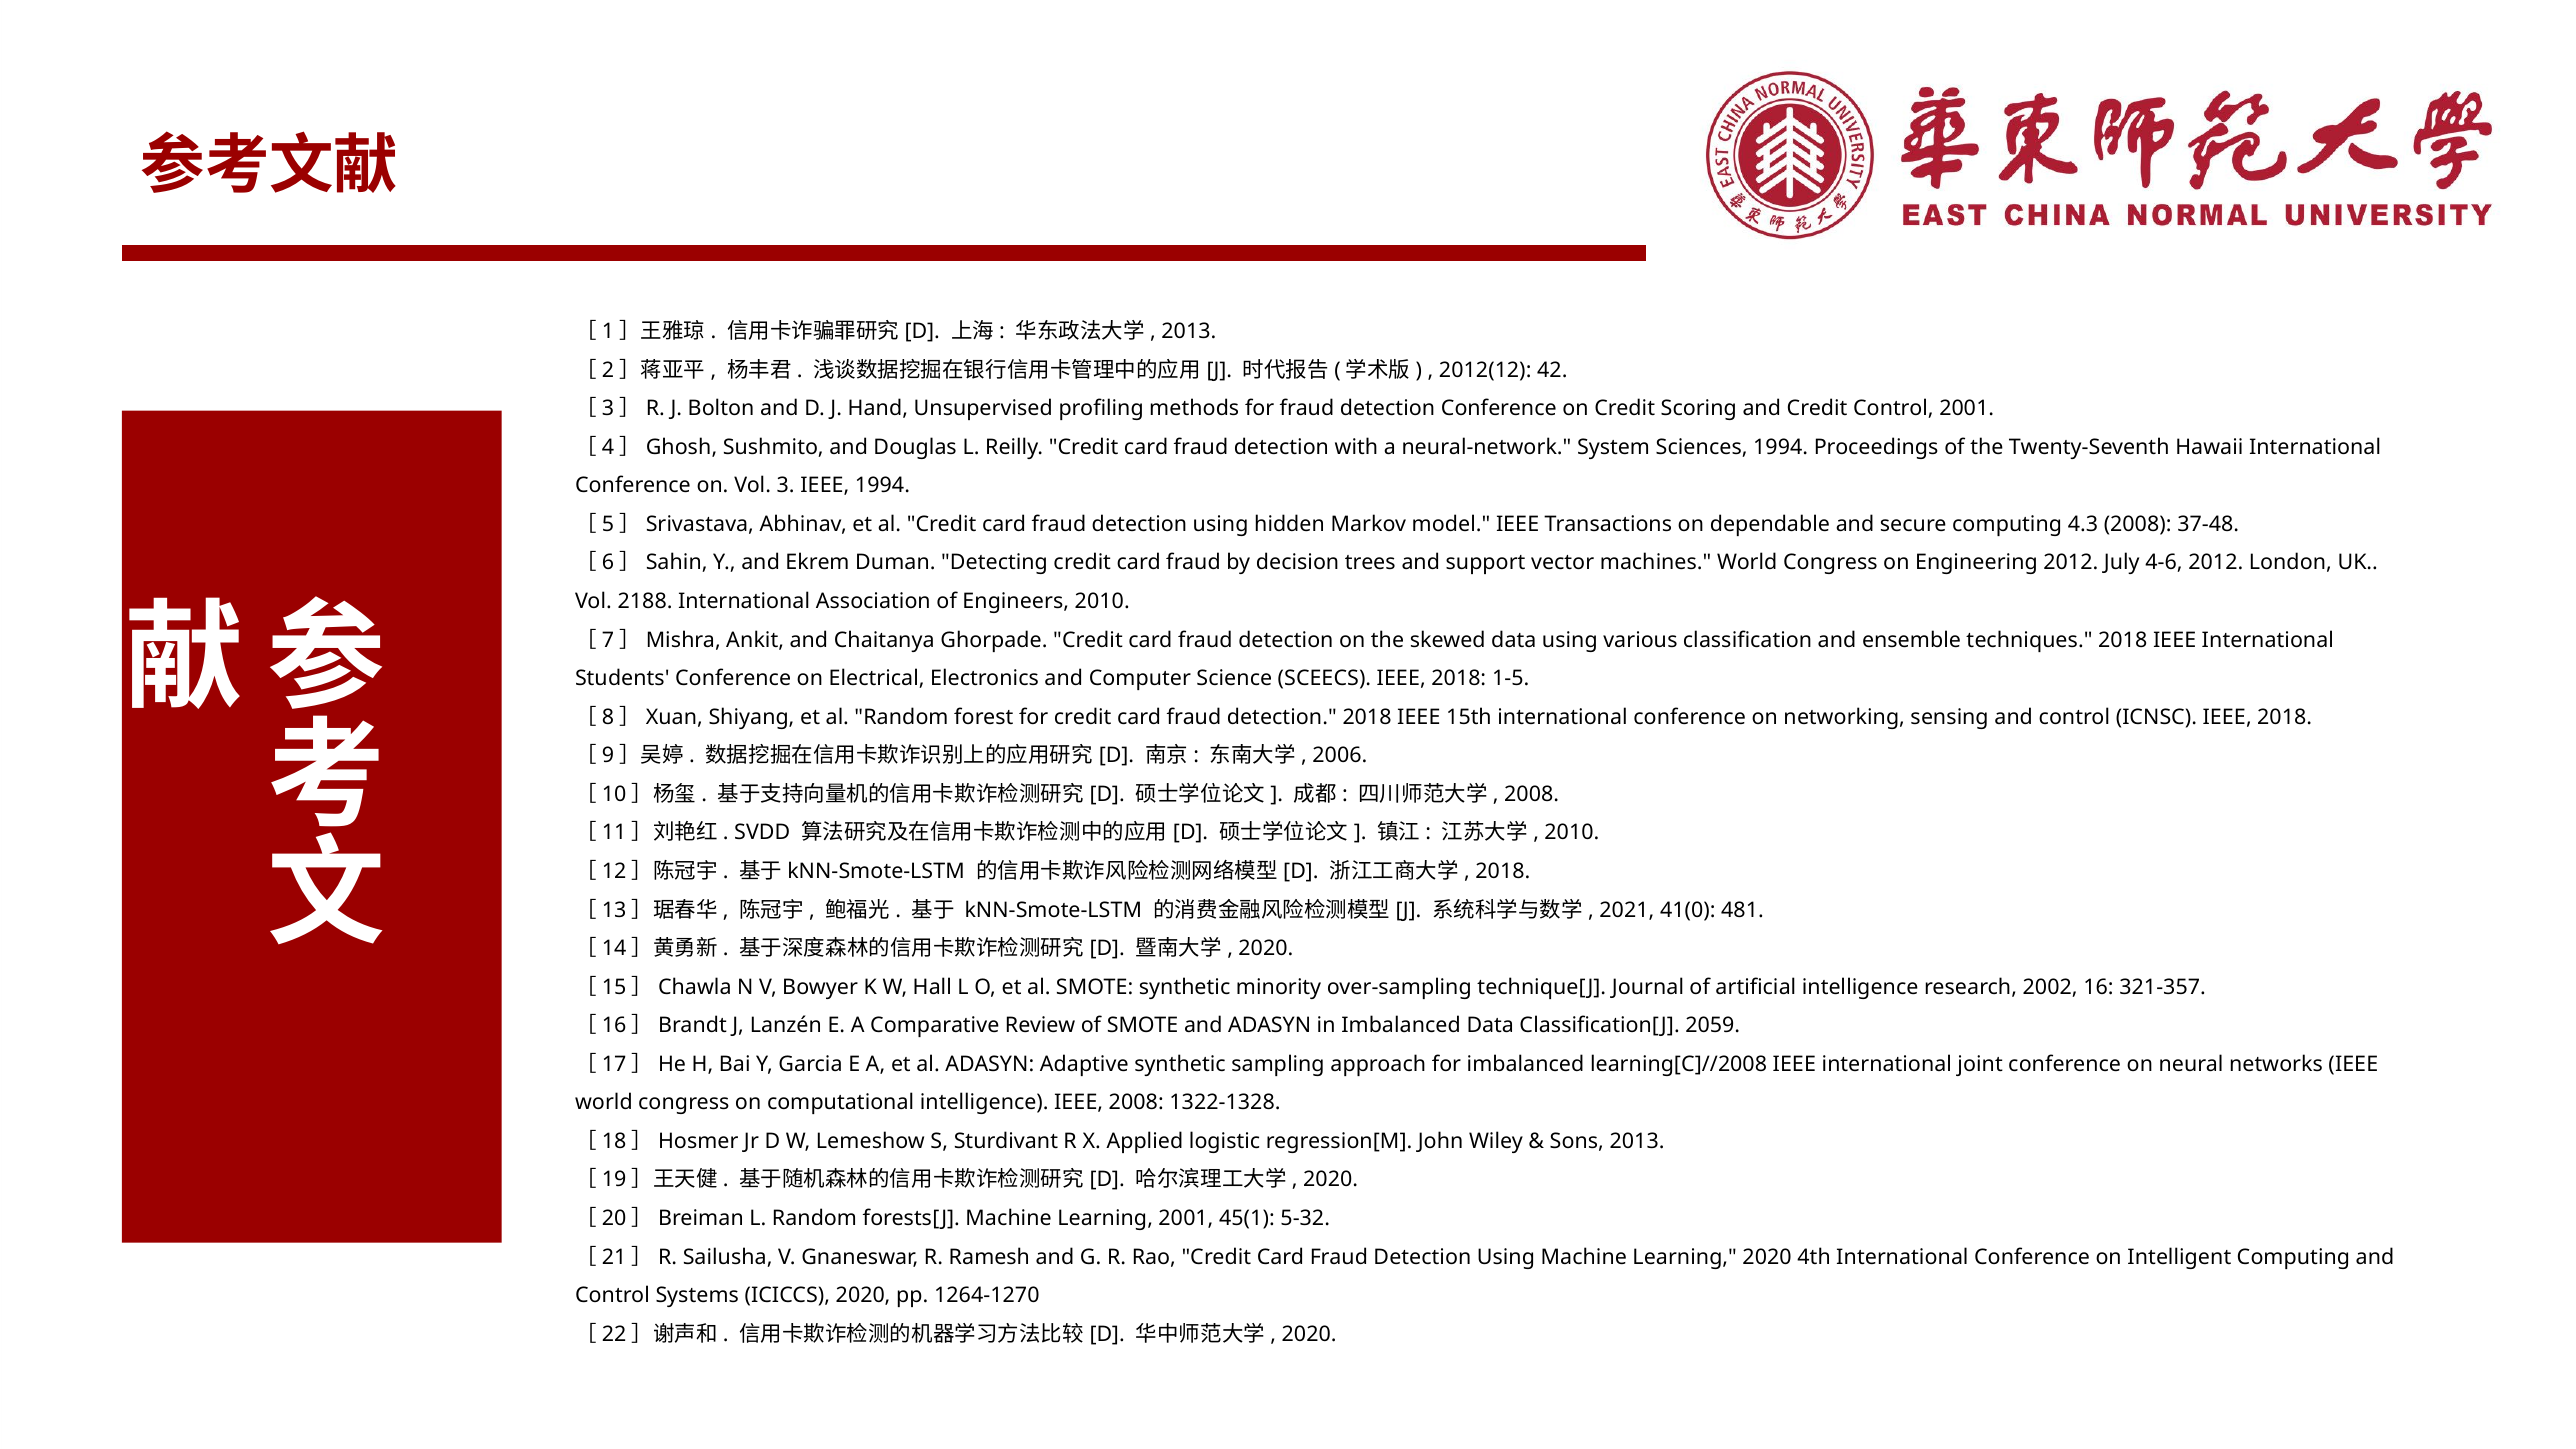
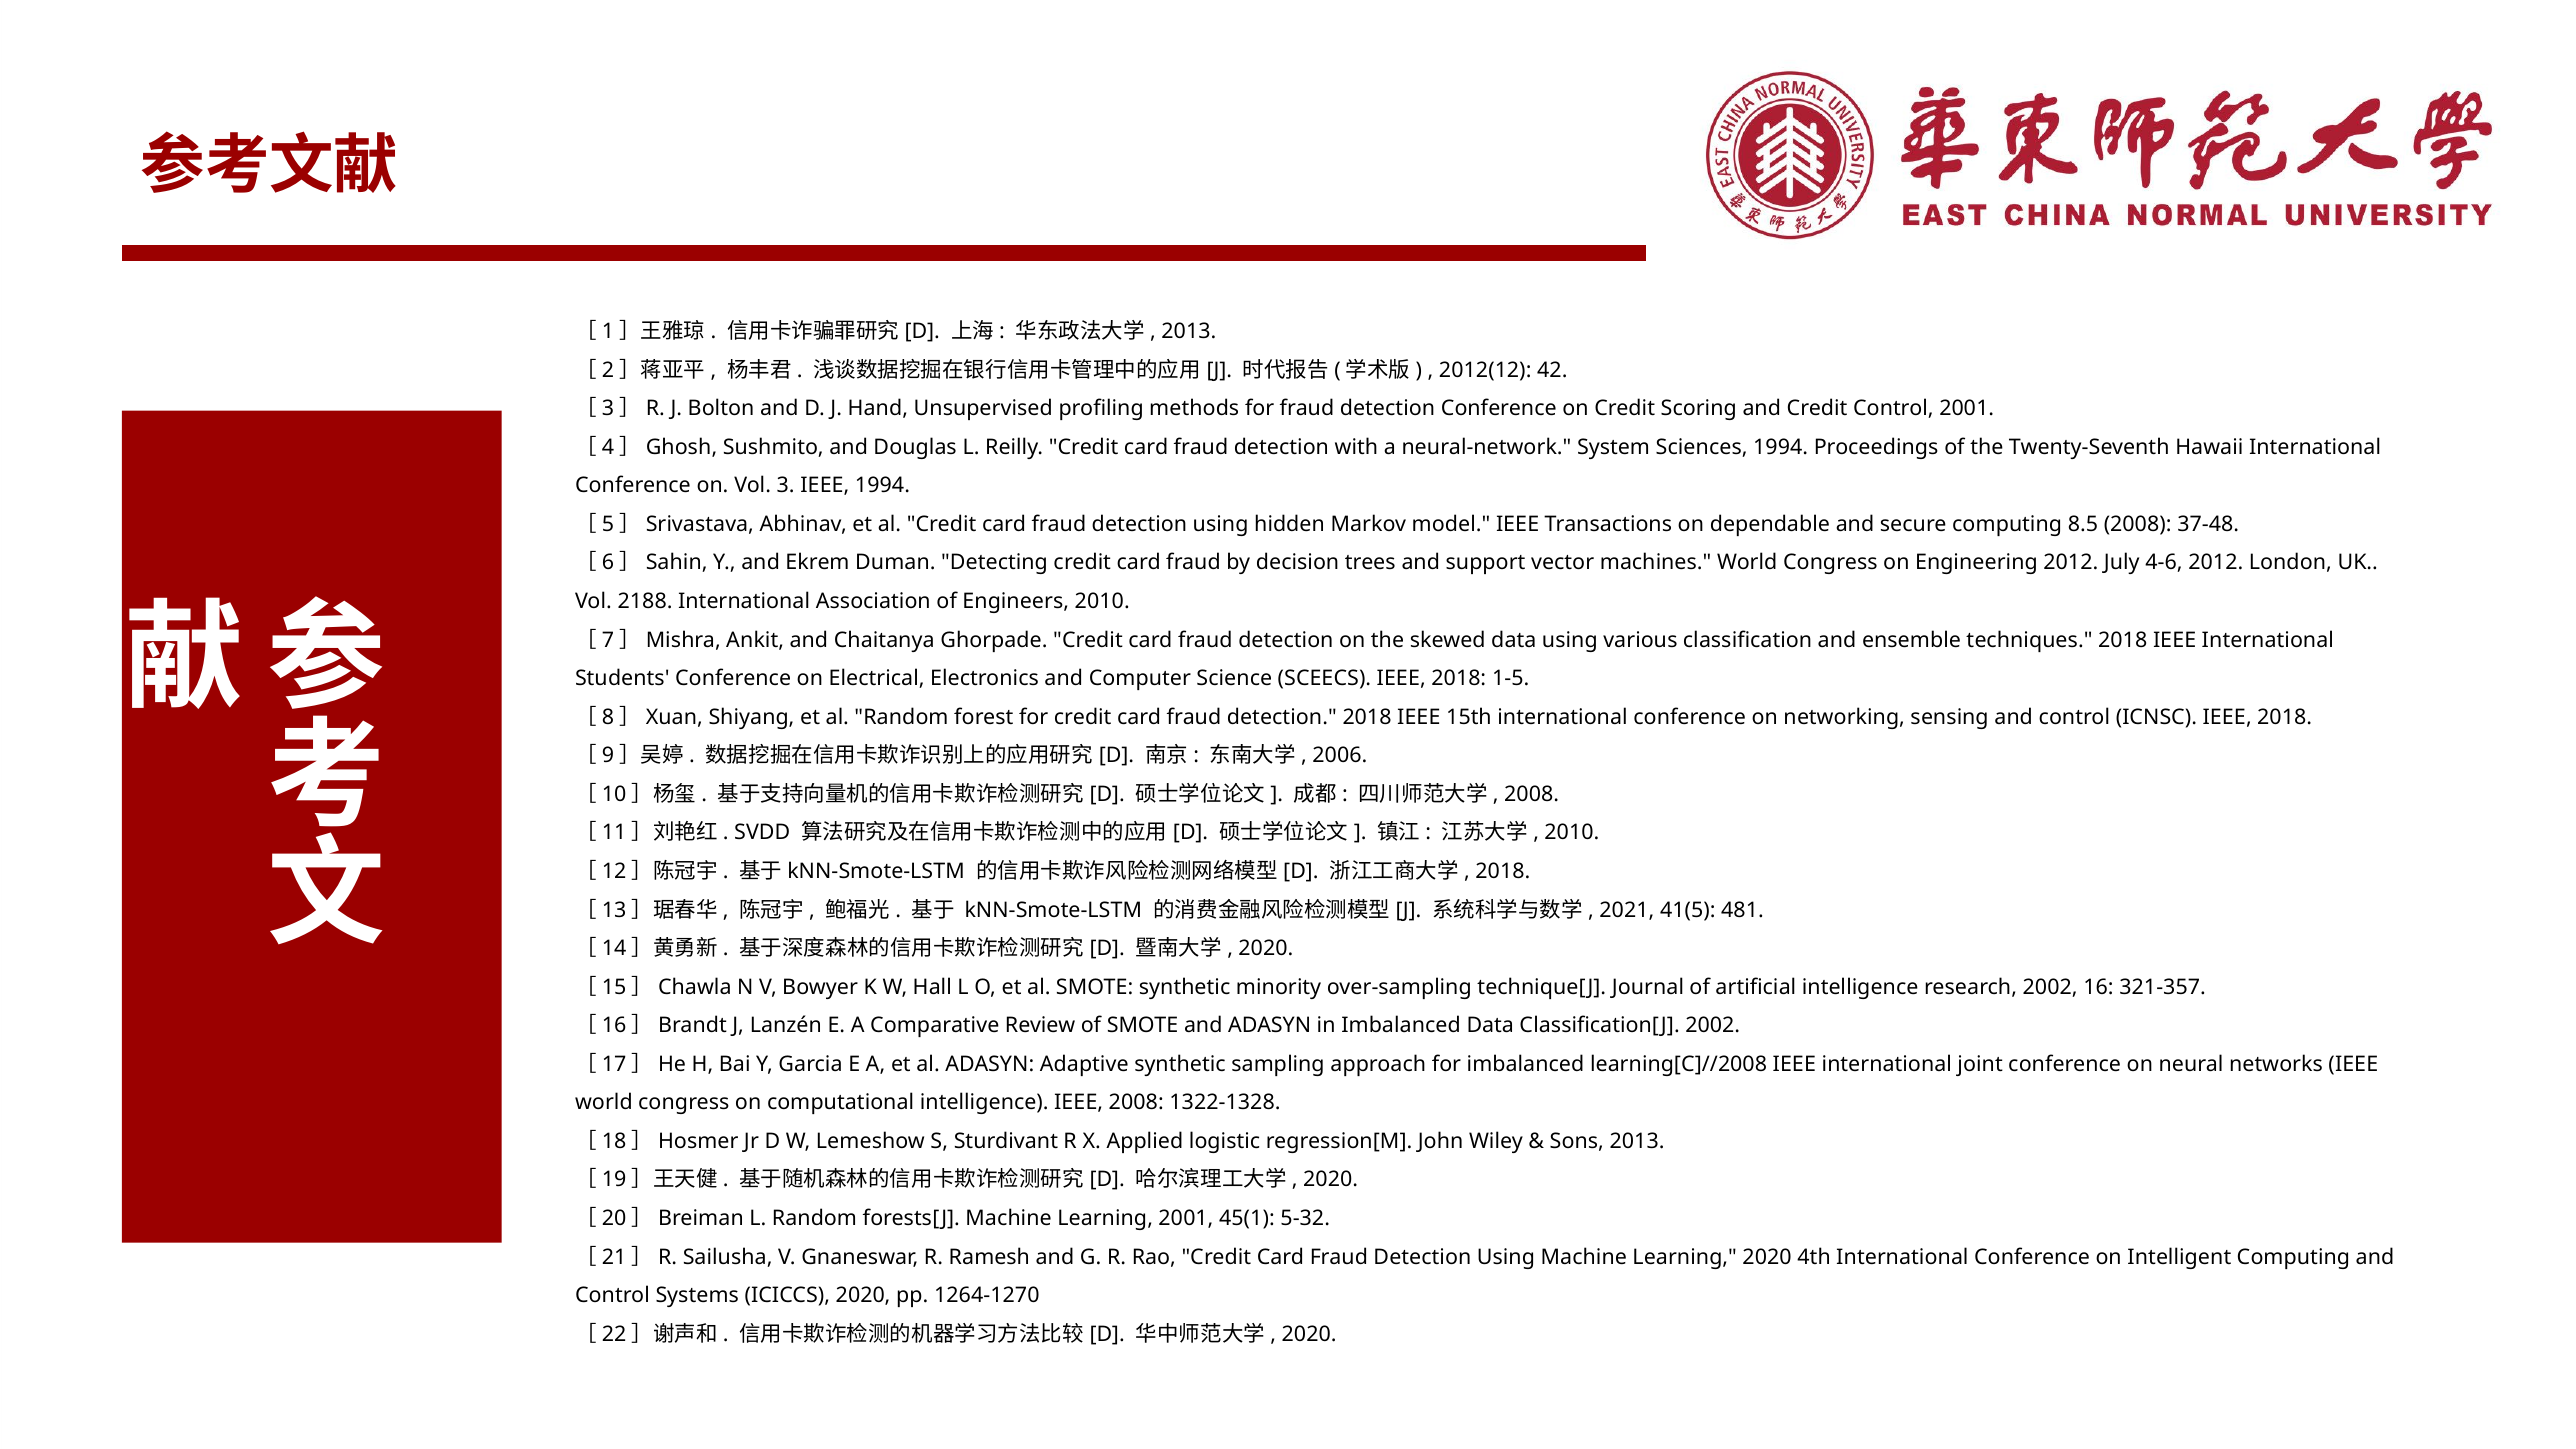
4.3: 4.3 -> 8.5
41(0: 41(0 -> 41(5
Classification[J 2059: 2059 -> 2002
